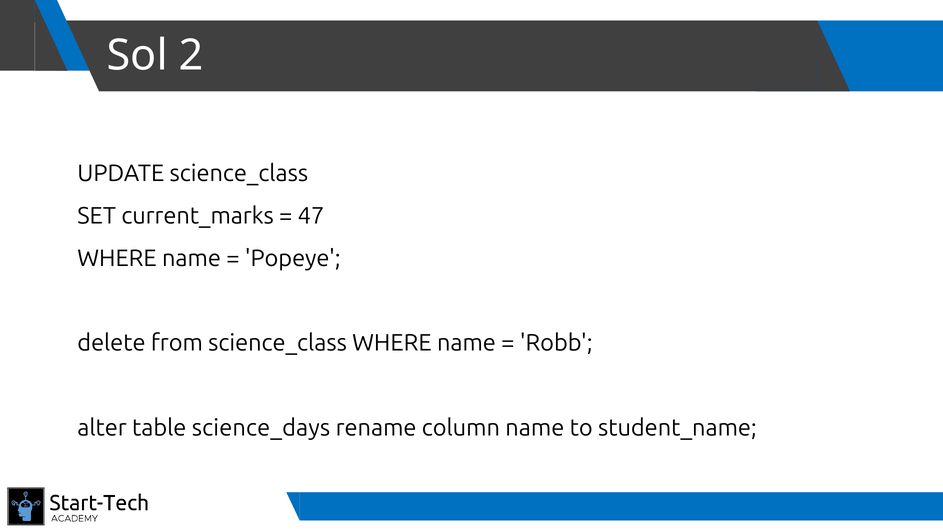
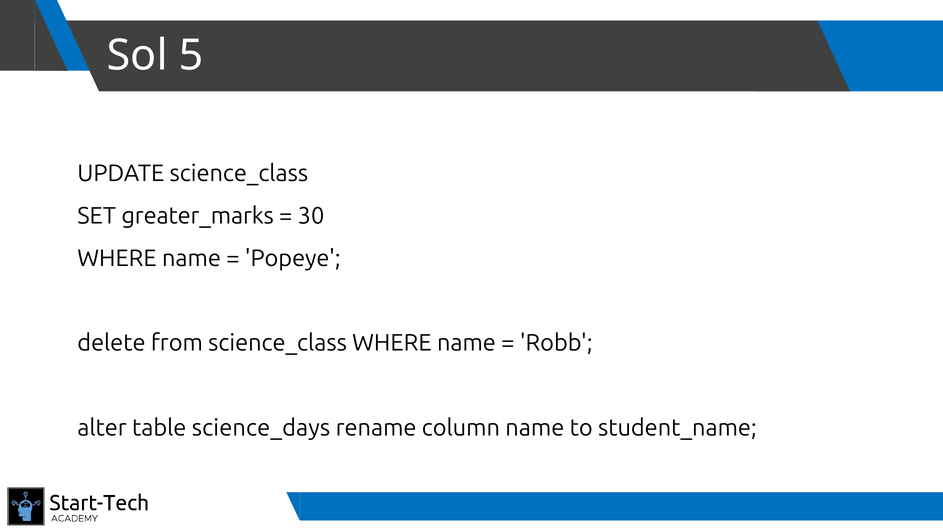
2: 2 -> 5
current_marks: current_marks -> greater_marks
47: 47 -> 30
